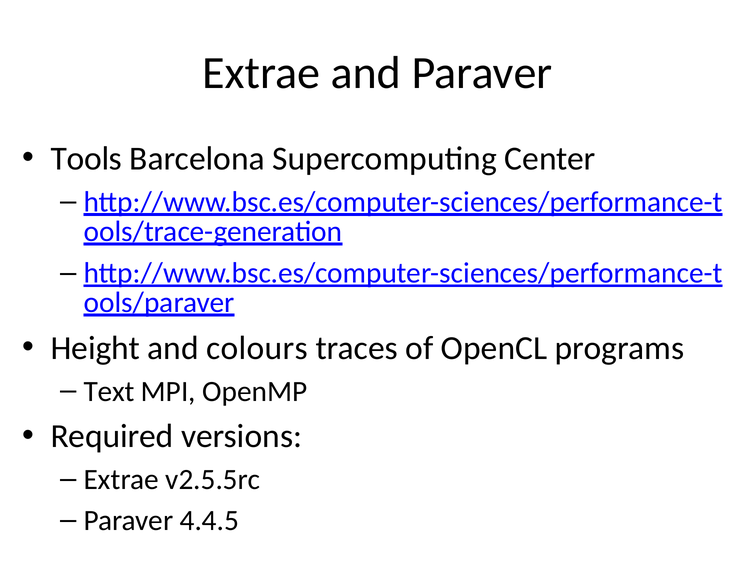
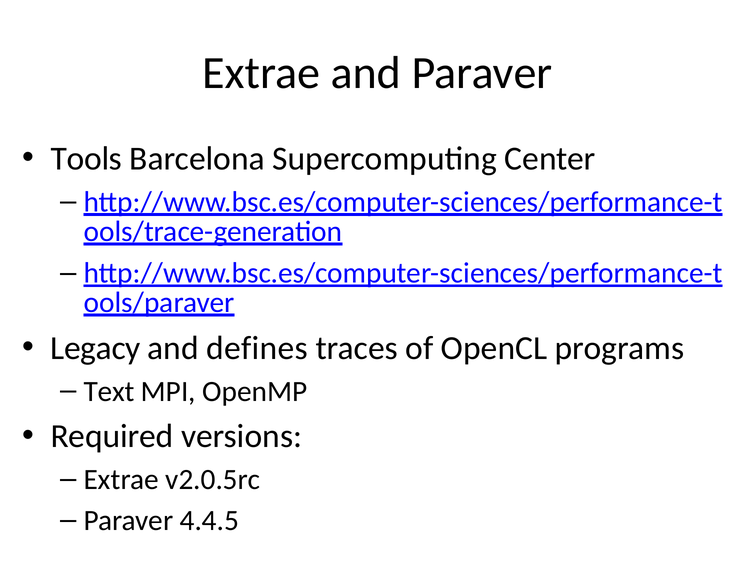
Height: Height -> Legacy
colours: colours -> defines
v2.5.5rc: v2.5.5rc -> v2.0.5rc
